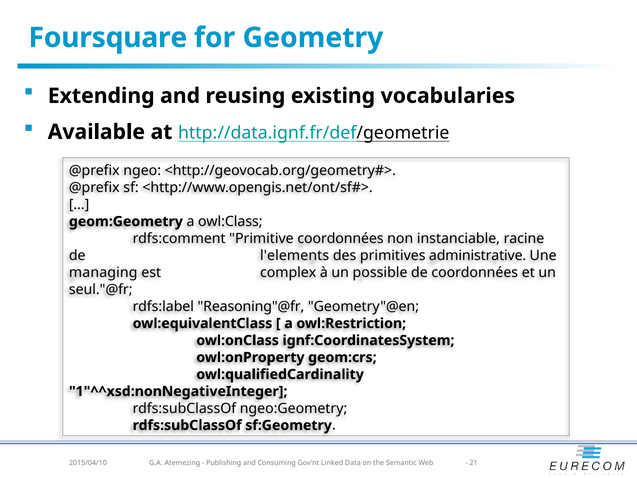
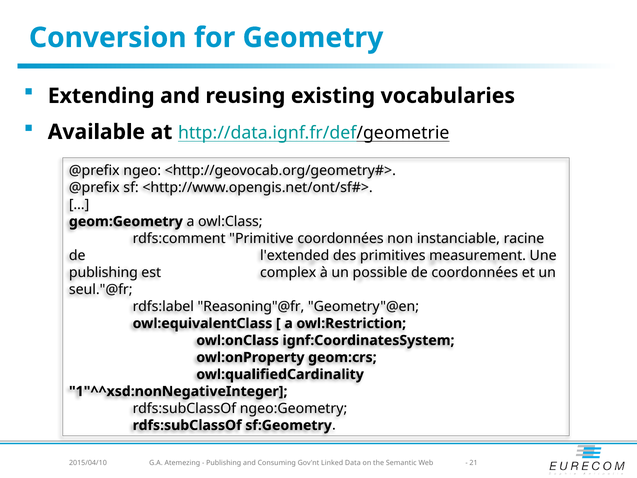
Foursquare: Foursquare -> Conversion
l'elements: l'elements -> l'extended
administrative: administrative -> measurement
managing at (103, 272): managing -> publishing
